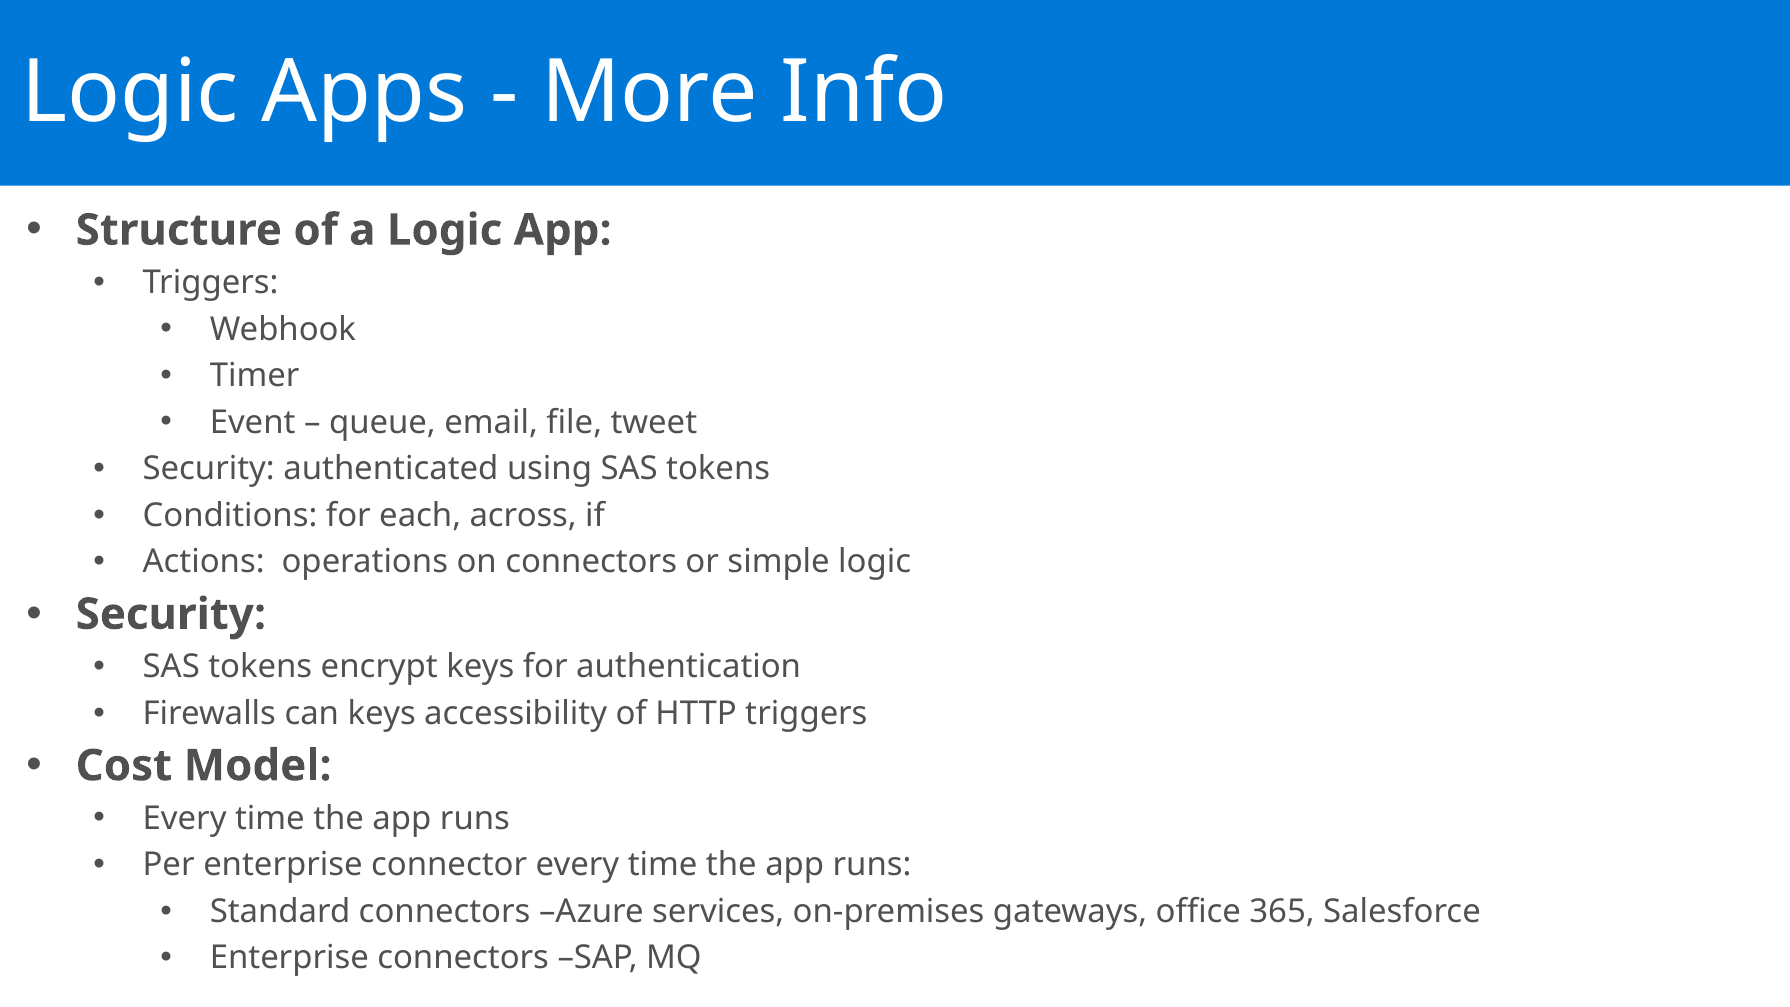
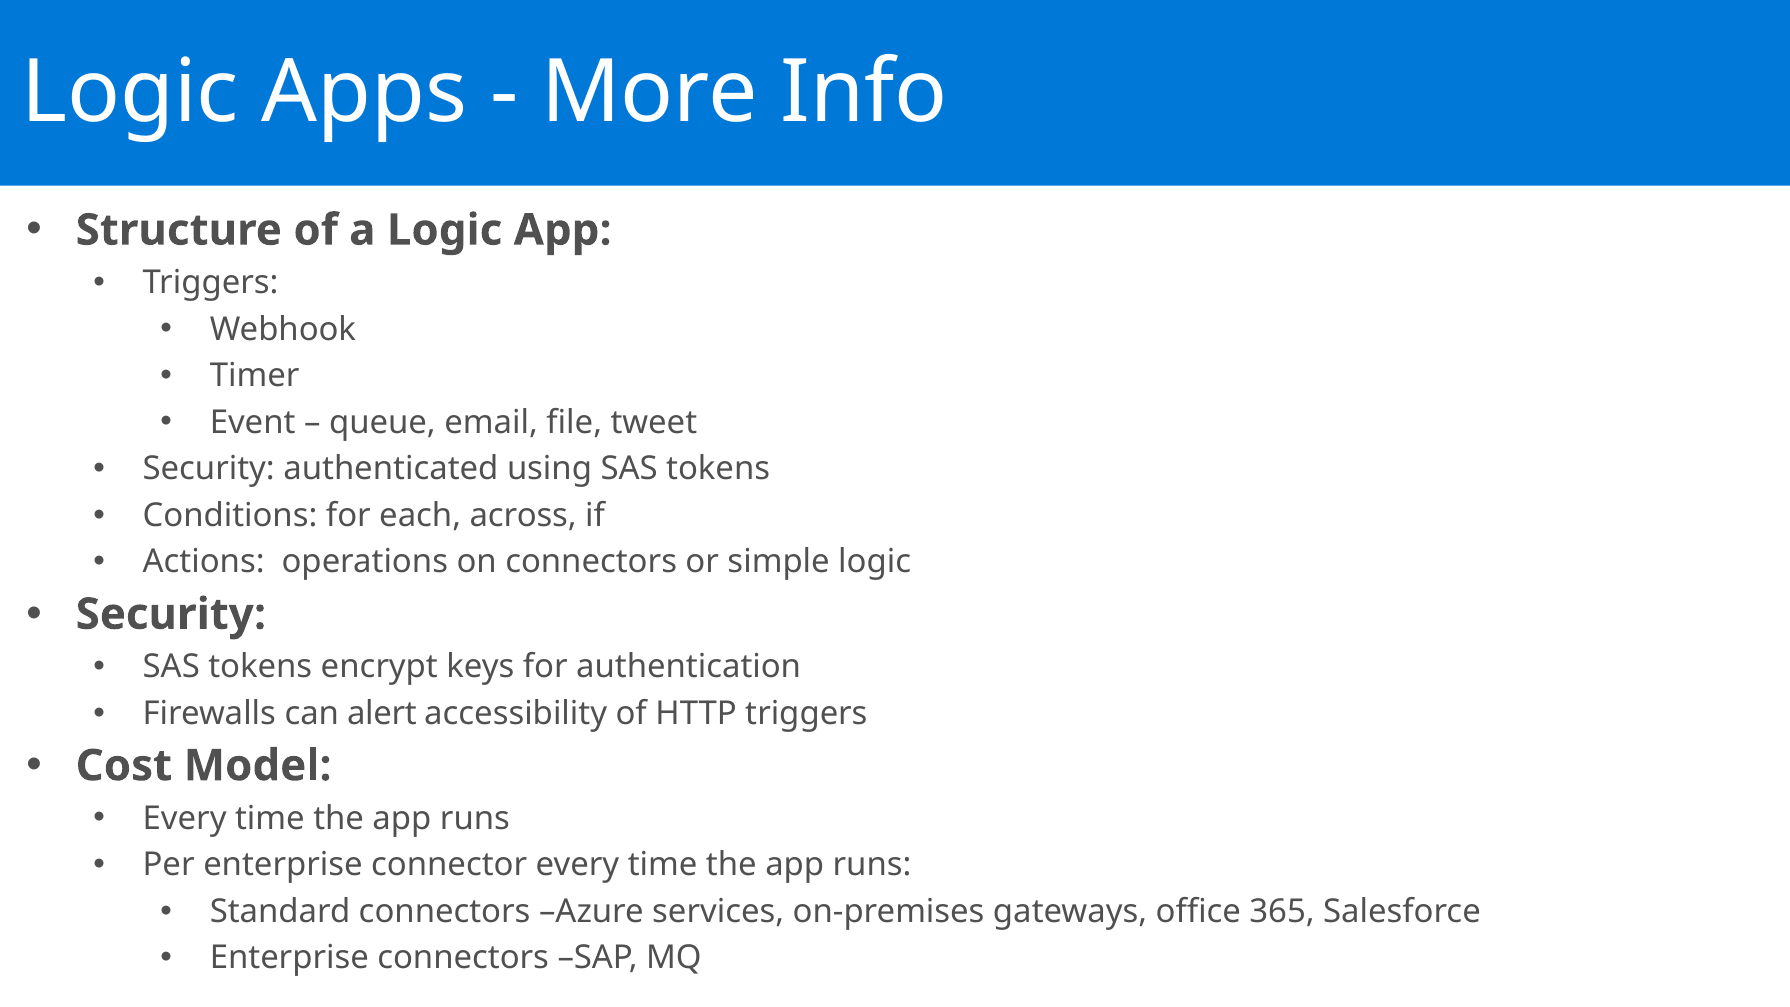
can keys: keys -> alert
